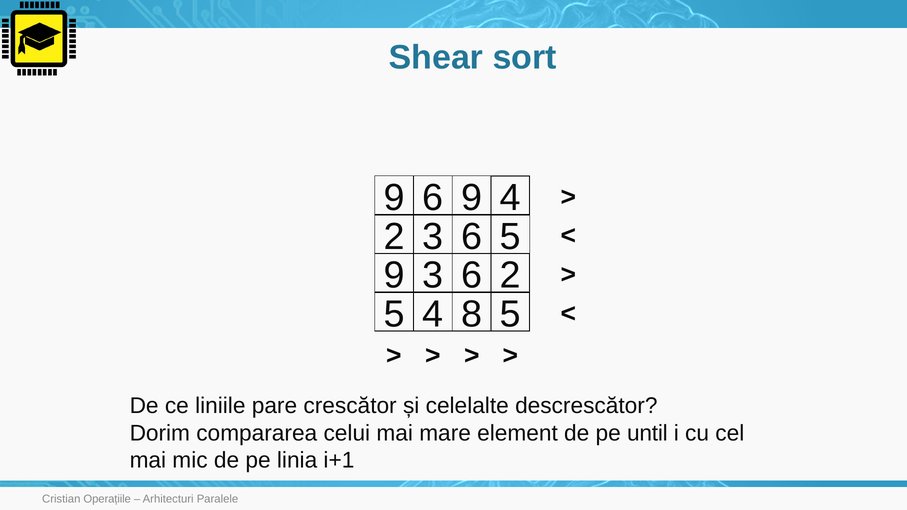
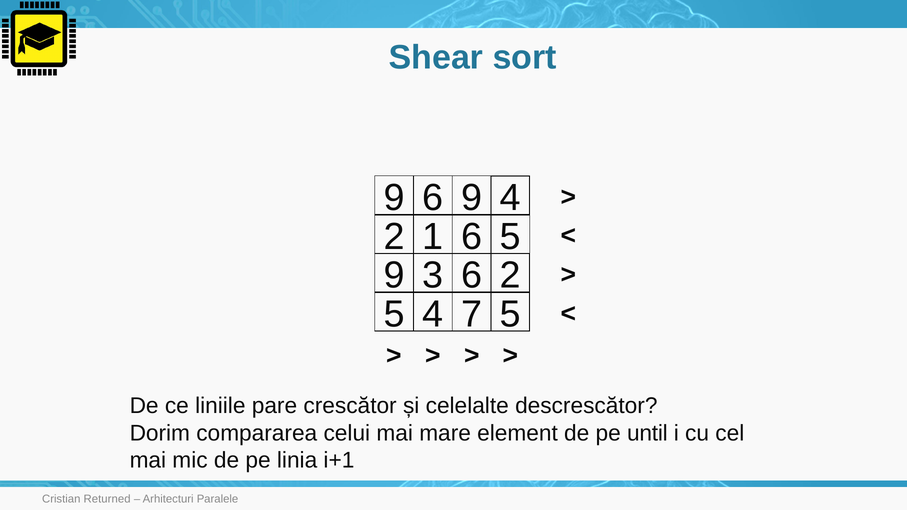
2 3: 3 -> 1
8: 8 -> 7
Operațiile: Operațiile -> Returned
